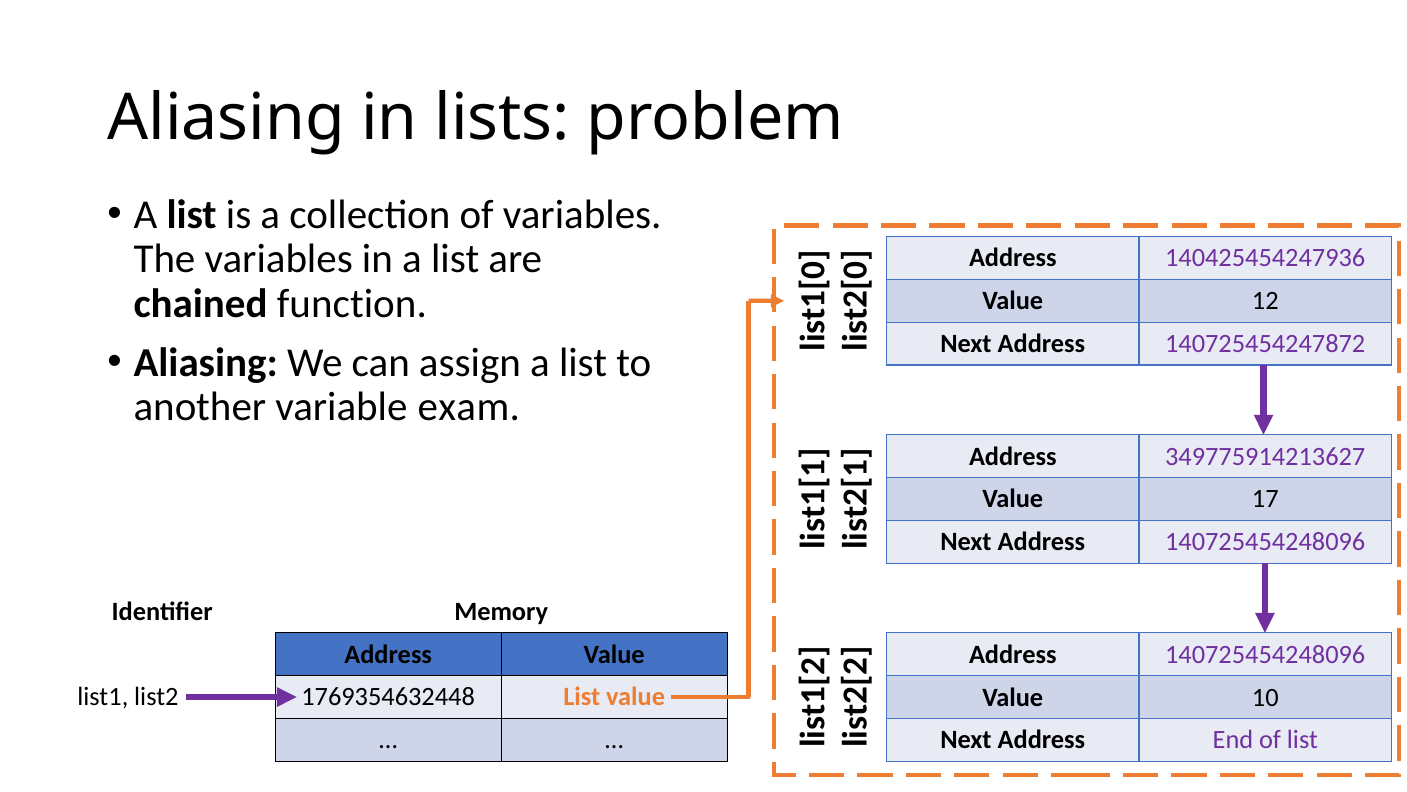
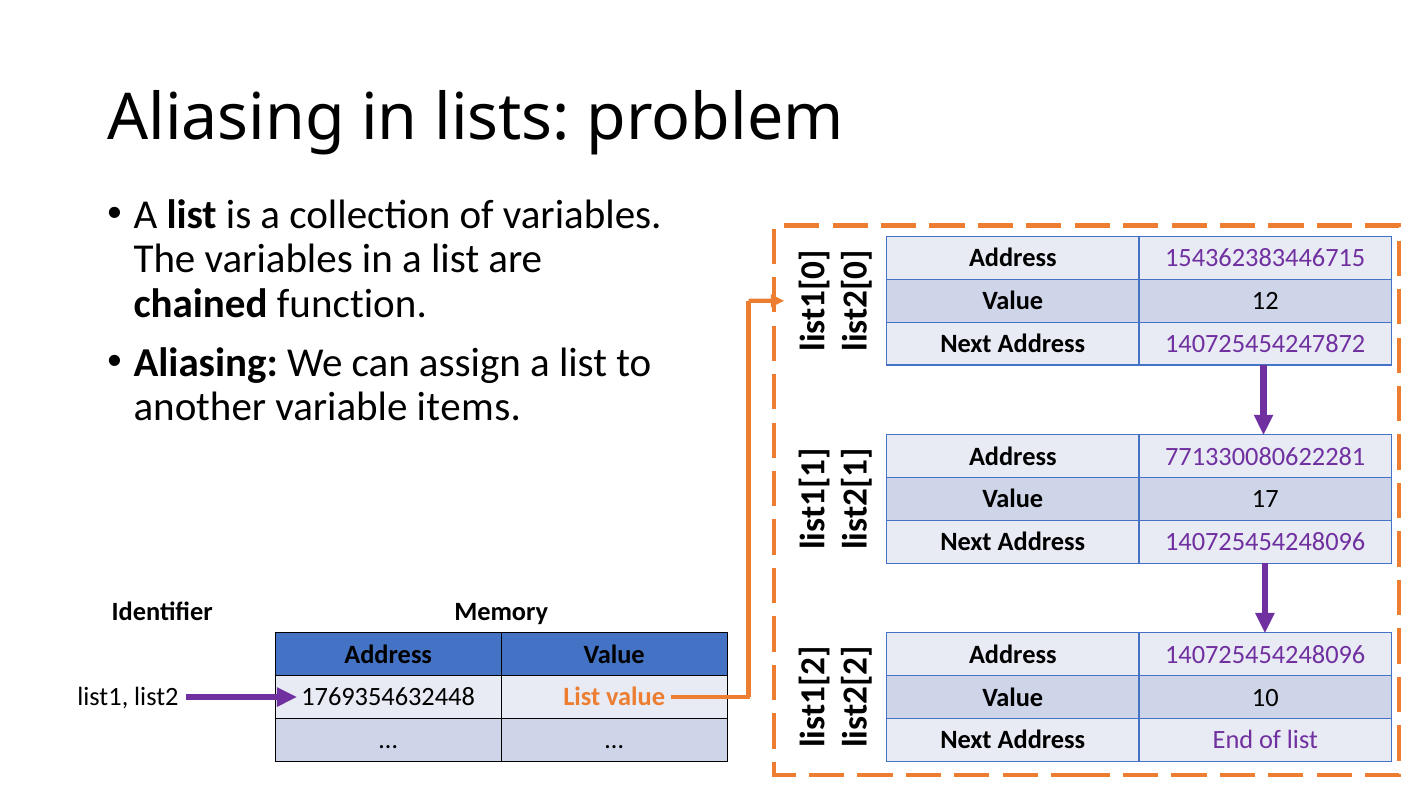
140425454247936: 140425454247936 -> 154362383446715
exam: exam -> items
349775914213627: 349775914213627 -> 771330080622281
